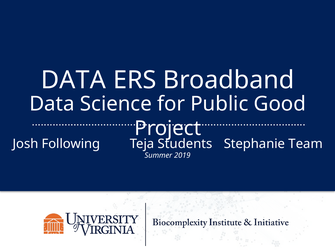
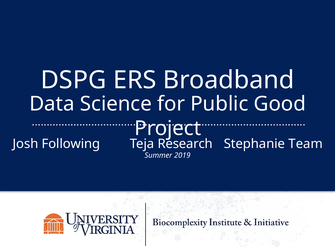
DATA at (73, 80): DATA -> DSPG
Students: Students -> Research
